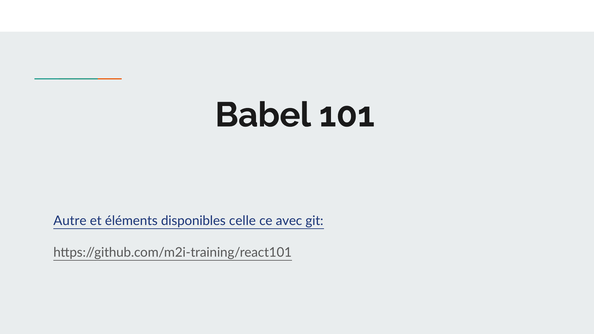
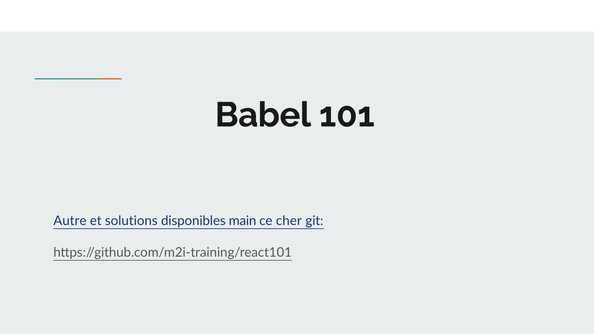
éléments: éléments -> solutions
celle: celle -> main
avec: avec -> cher
